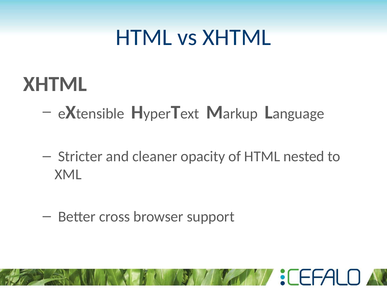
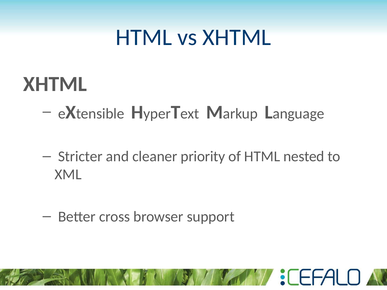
opacity: opacity -> priority
